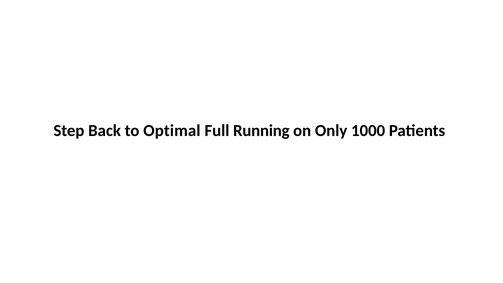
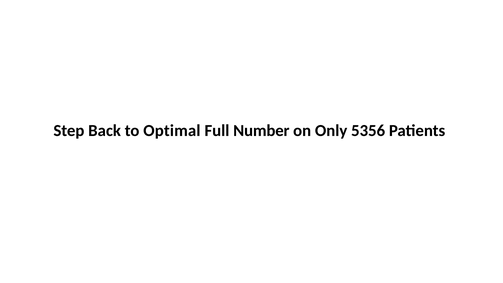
Running: Running -> Number
1000: 1000 -> 5356
